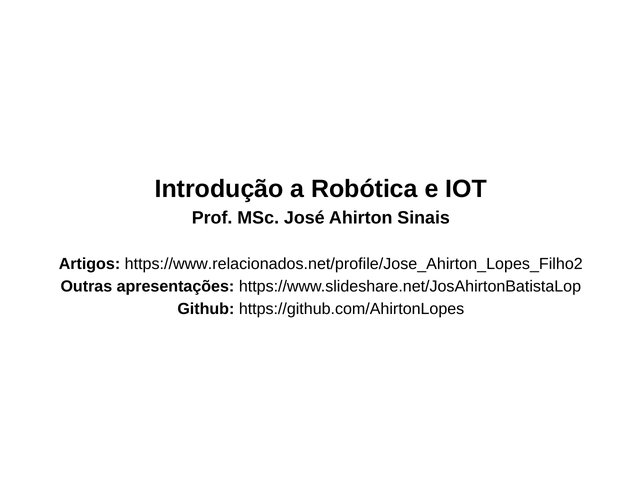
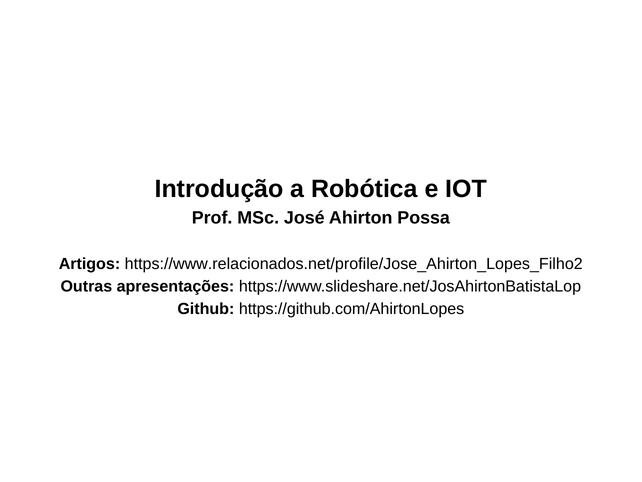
Sinais: Sinais -> Possa
